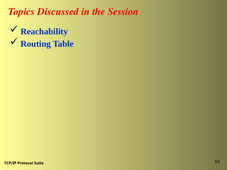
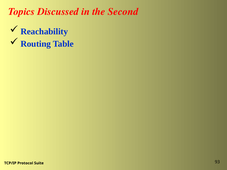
Session: Session -> Second
